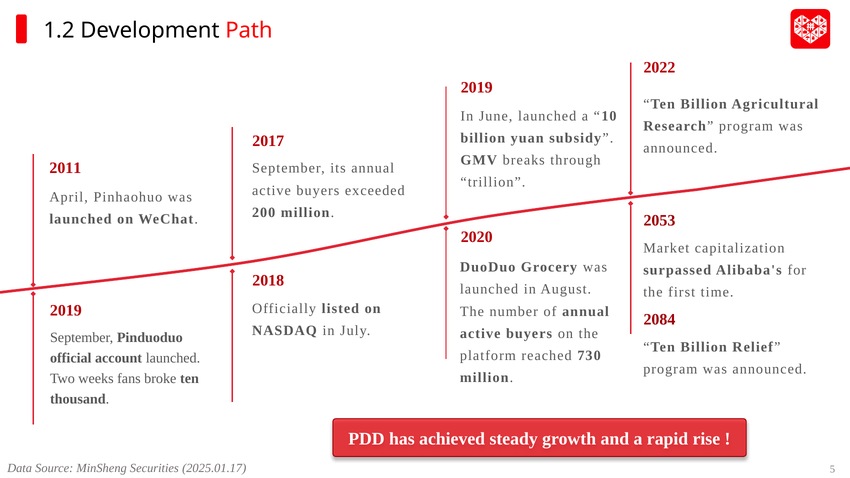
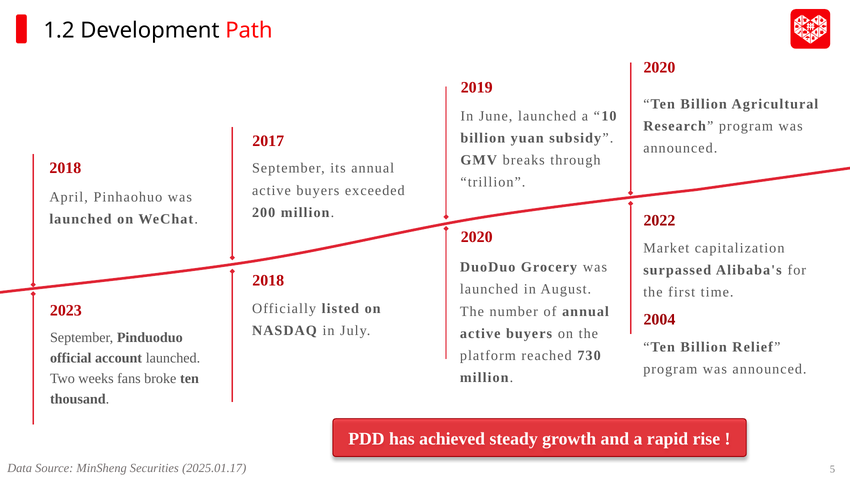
2022 at (659, 68): 2022 -> 2020
2011 at (65, 168): 2011 -> 2018
2053: 2053 -> 2022
2019 at (66, 311): 2019 -> 2023
2084: 2084 -> 2004
